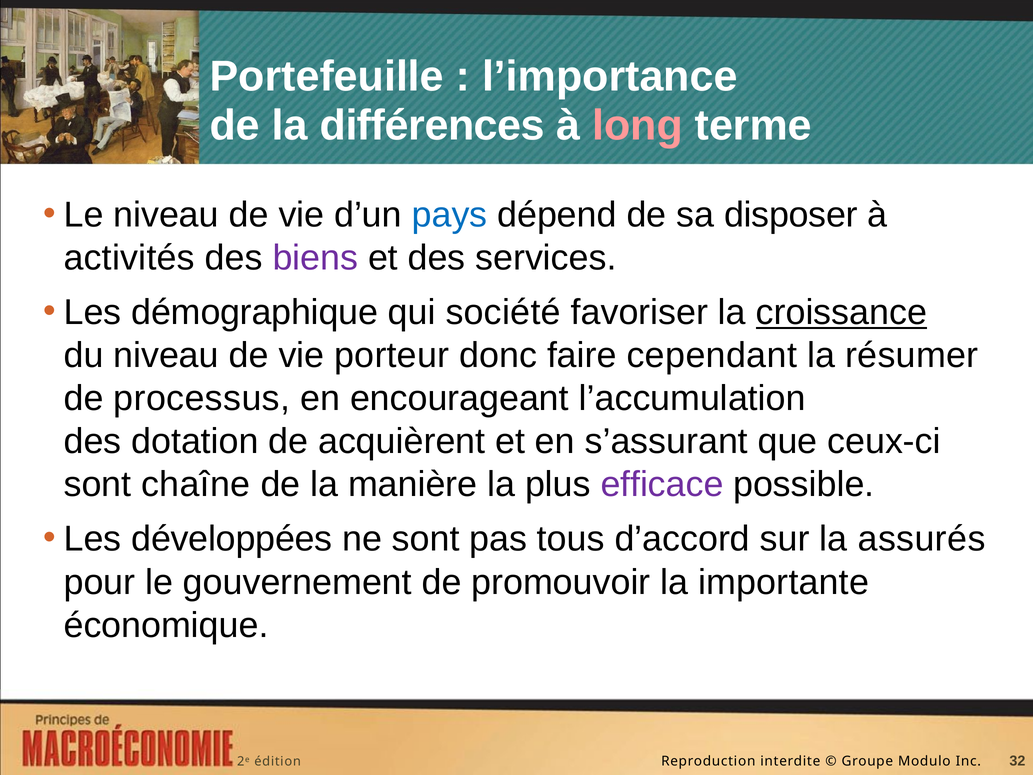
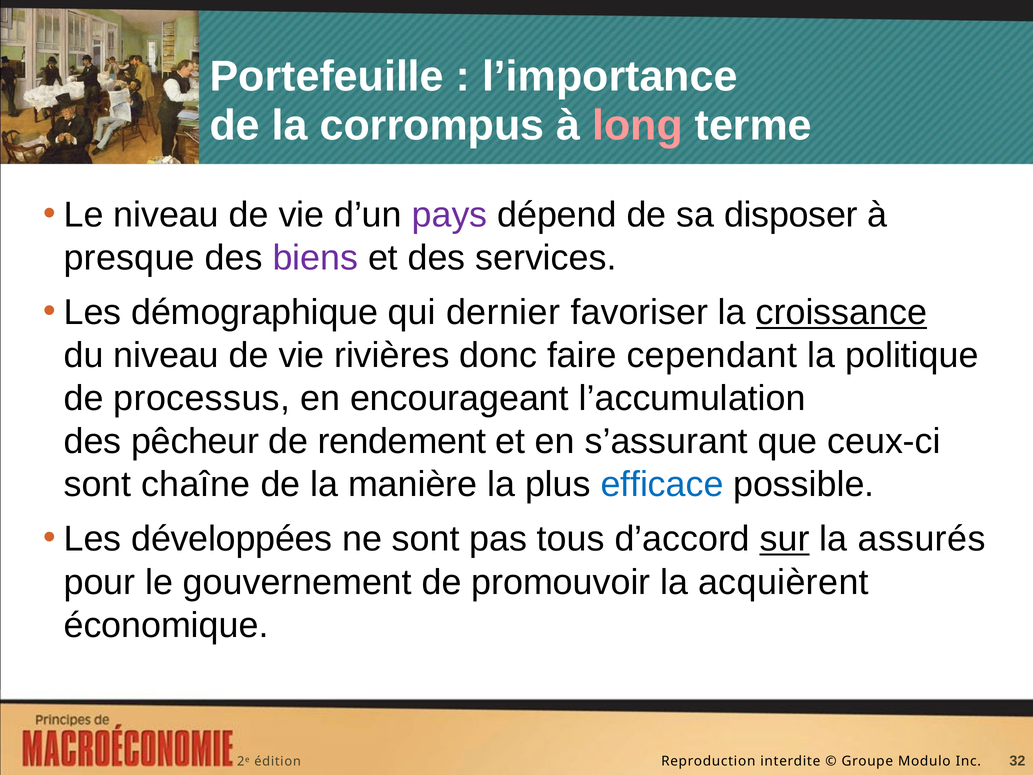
différences: différences -> corrompus
pays colour: blue -> purple
activités: activités -> presque
société: société -> dernier
porteur: porteur -> rivières
résumer: résumer -> politique
dotation: dotation -> pêcheur
acquièrent: acquièrent -> rendement
efficace colour: purple -> blue
sur underline: none -> present
importante: importante -> acquièrent
